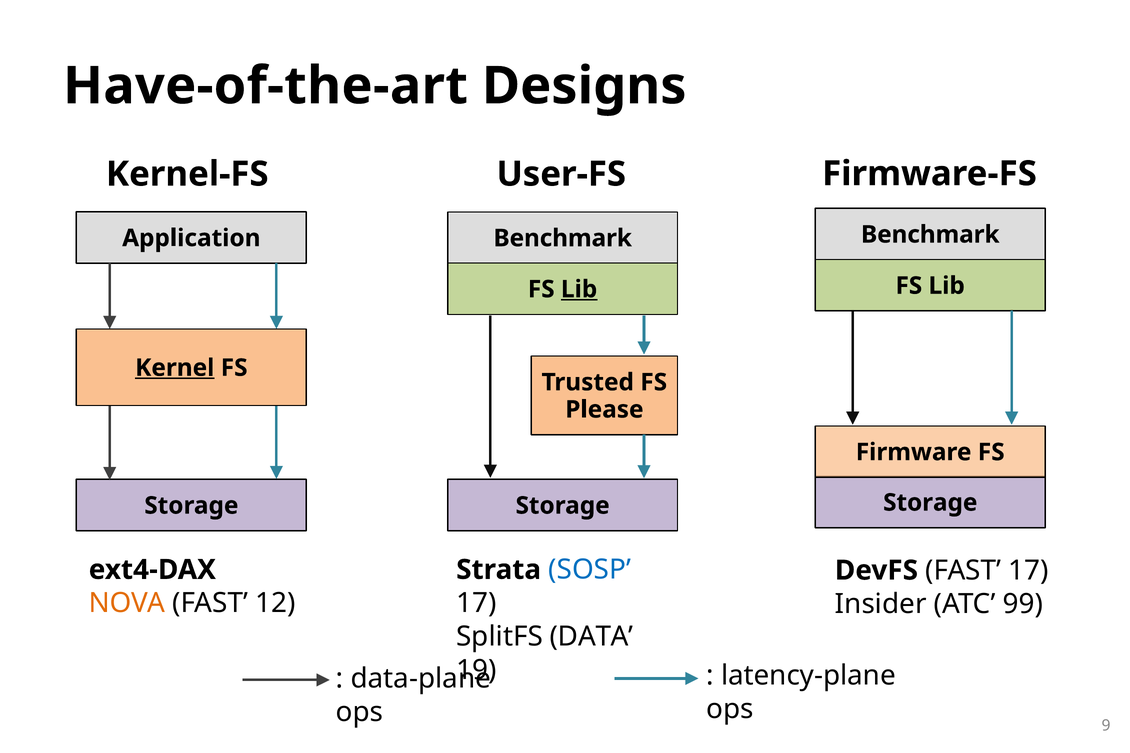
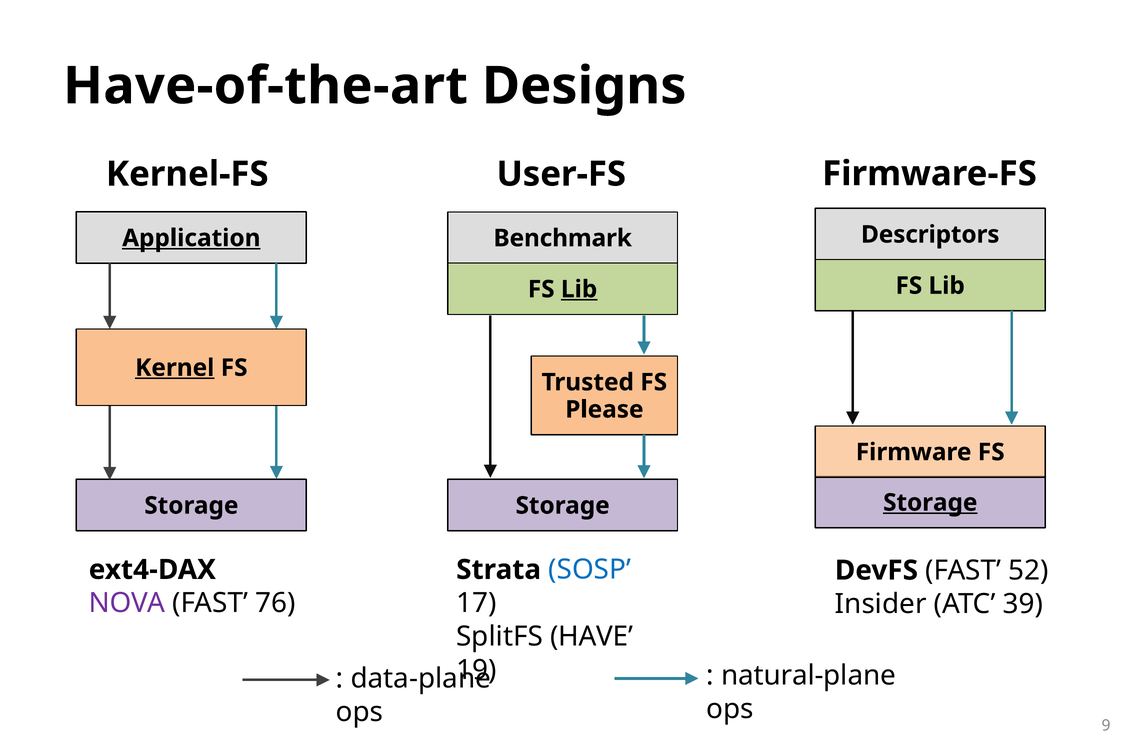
Benchmark at (930, 235): Benchmark -> Descriptors
Application underline: none -> present
Storage at (930, 503) underline: none -> present
FAST 17: 17 -> 52
NOVA colour: orange -> purple
12: 12 -> 76
99: 99 -> 39
DATA: DATA -> HAVE
latency-plane: latency-plane -> natural-plane
